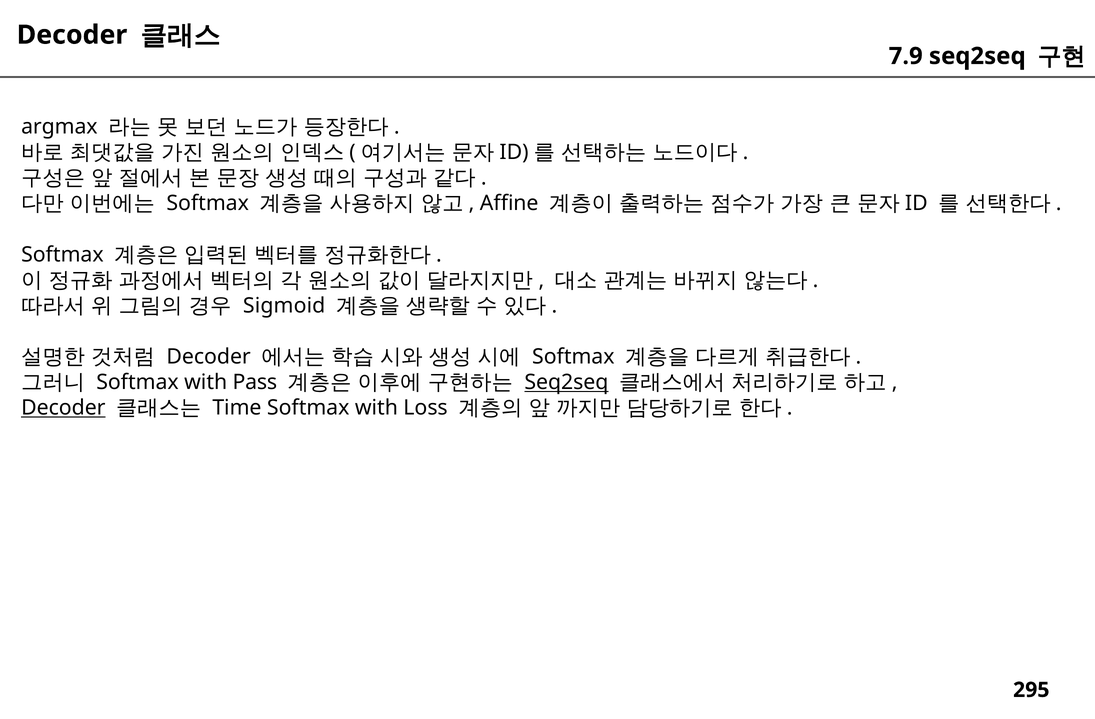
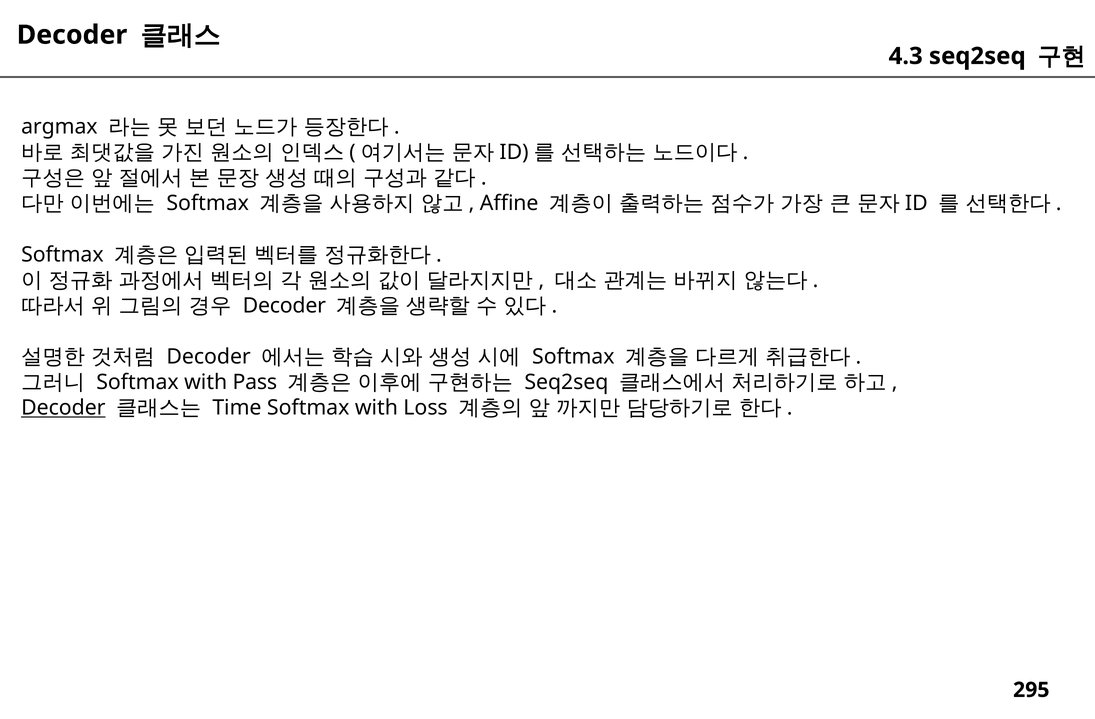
7.9: 7.9 -> 4.3
Sigmoid at (284, 306): Sigmoid -> Decoder
Seq2seq at (566, 382) underline: present -> none
